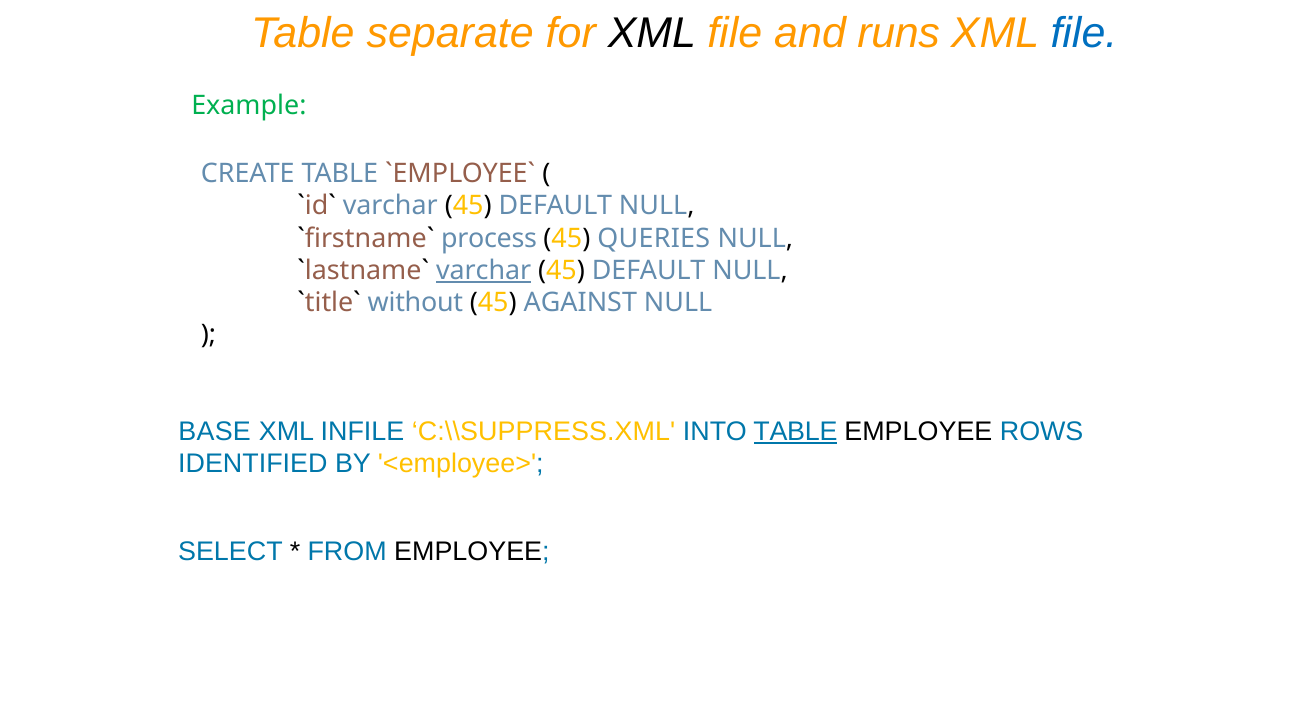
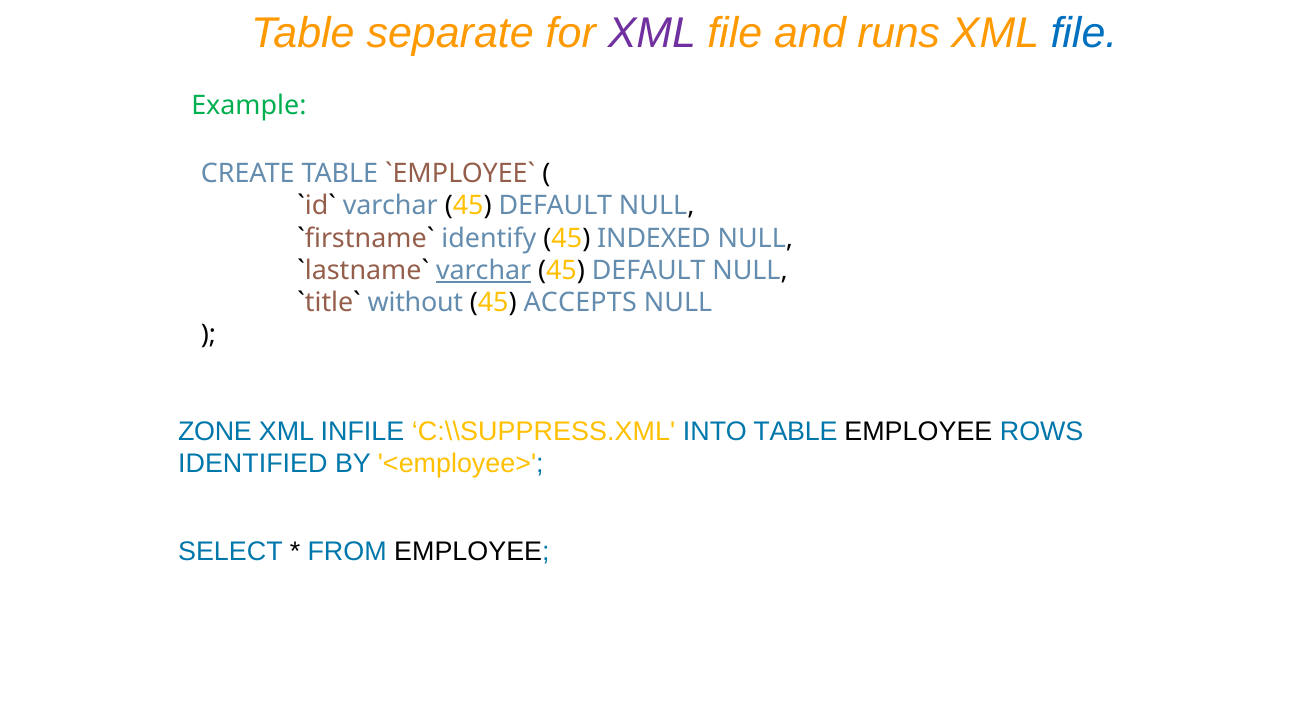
XML at (652, 34) colour: black -> purple
process: process -> identify
QUERIES: QUERIES -> INDEXED
AGAINST: AGAINST -> ACCEPTS
BASE: BASE -> ZONE
TABLE at (795, 431) underline: present -> none
